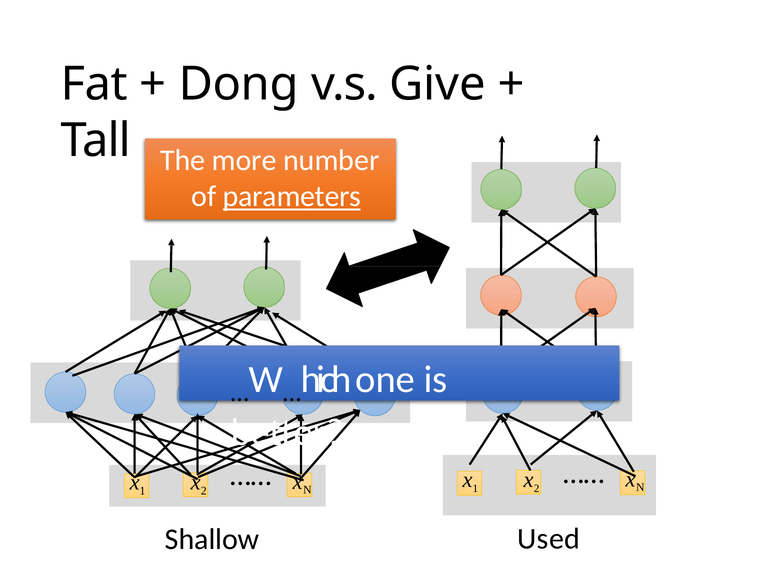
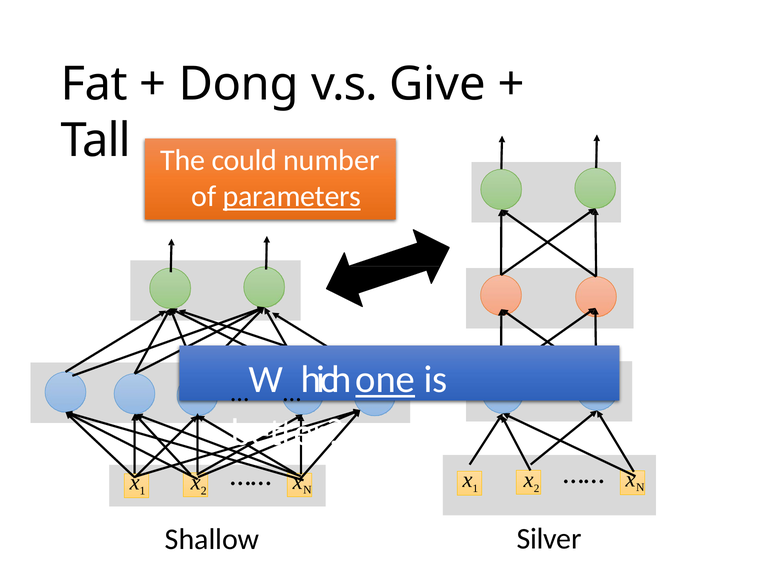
more: more -> could
one underline: none -> present
Used: Used -> Silver
